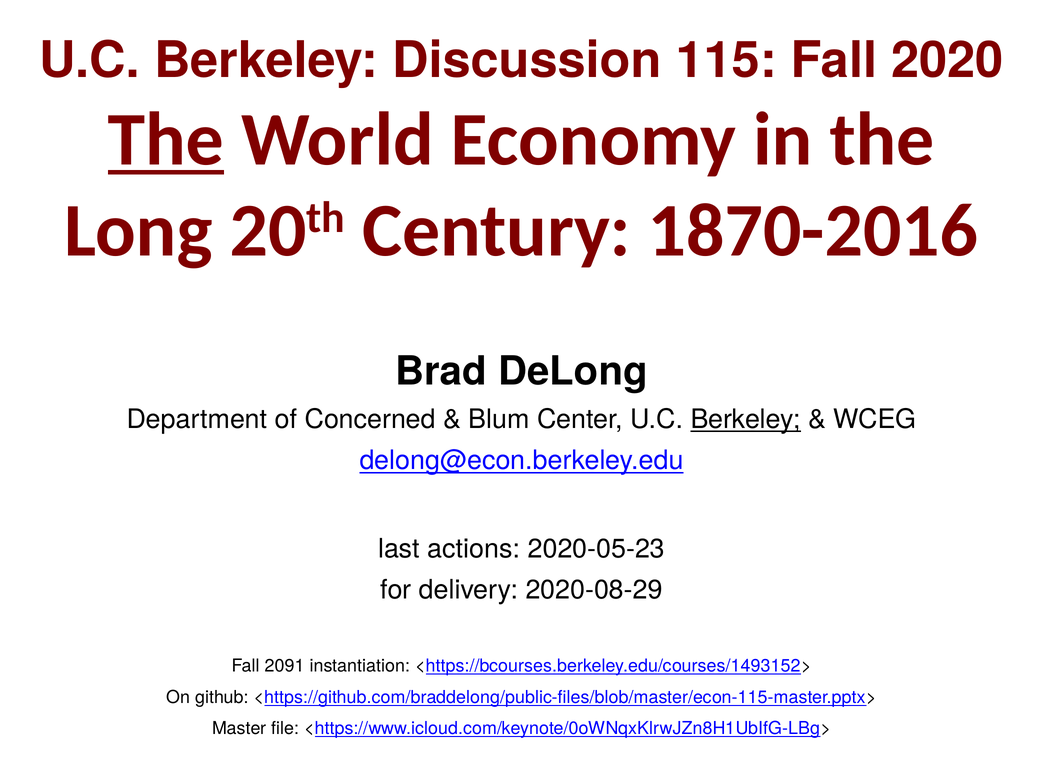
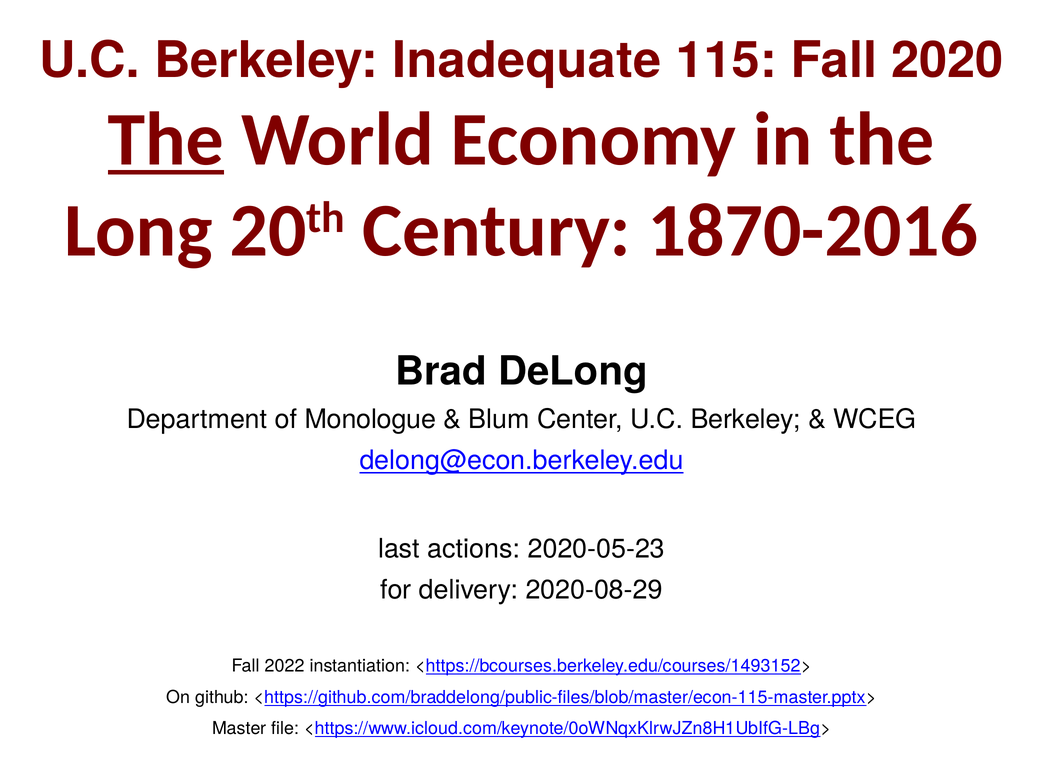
Discussion: Discussion -> Inadequate
Concerned: Concerned -> Monologue
Berkeley at (746, 419) underline: present -> none
2091: 2091 -> 2022
